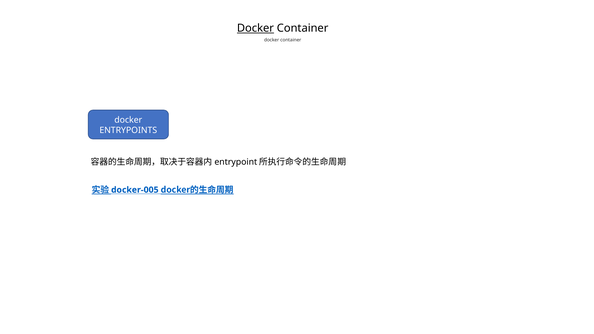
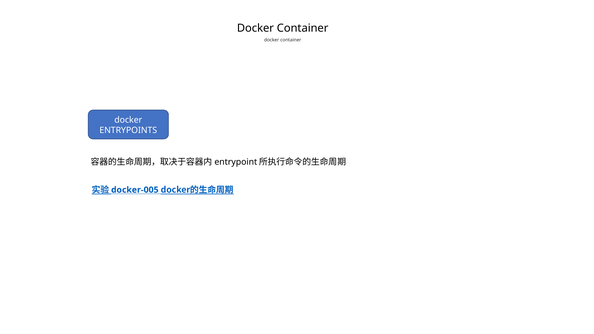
Docker at (255, 28) underline: present -> none
